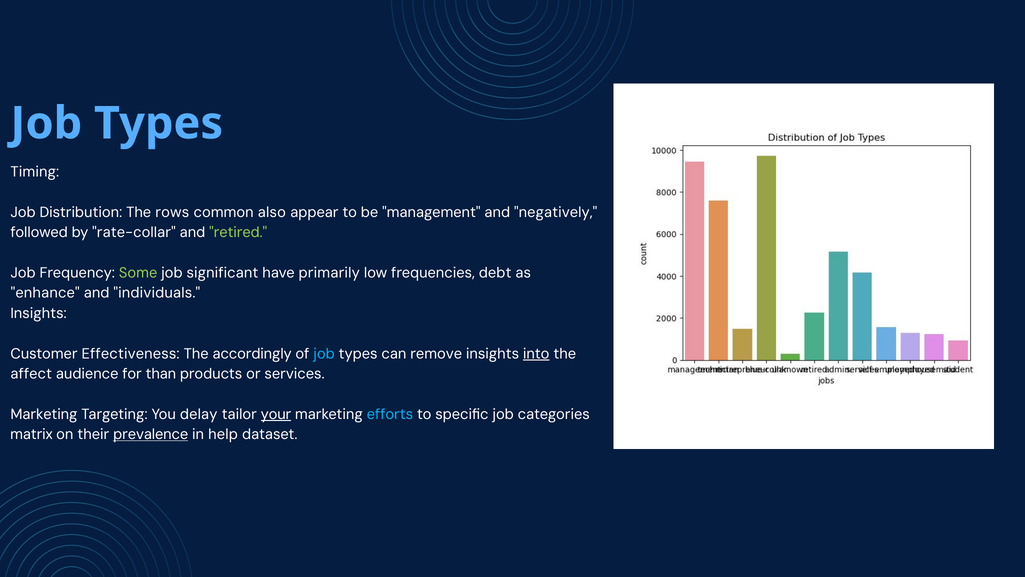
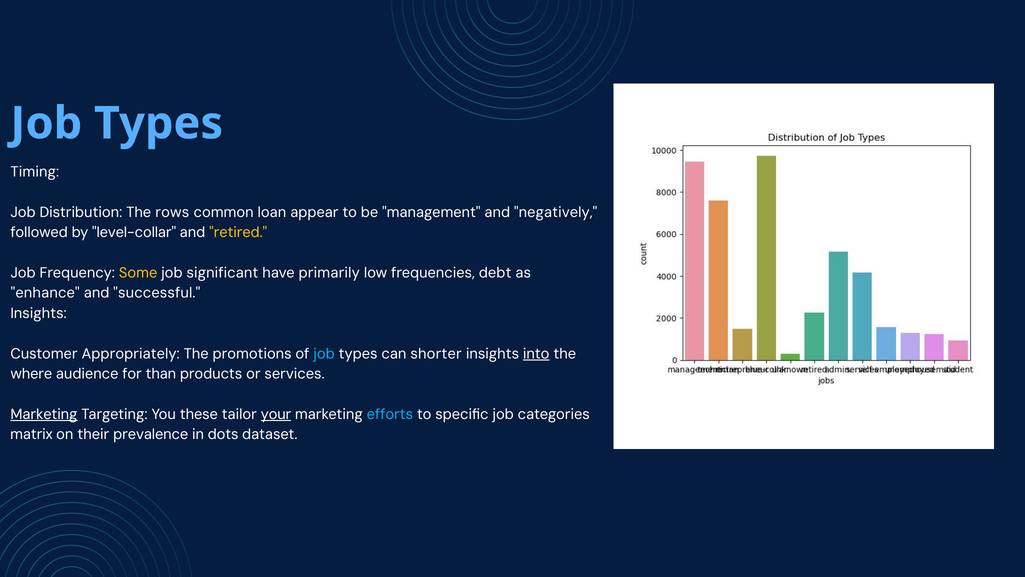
also: also -> loan
rate-collar: rate-collar -> level-collar
retired colour: light green -> yellow
Some colour: light green -> yellow
individuals: individuals -> successful
Effectiveness: Effectiveness -> Appropriately
accordingly: accordingly -> promotions
remove: remove -> shorter
affect: affect -> where
Marketing at (44, 414) underline: none -> present
delay: delay -> these
prevalence underline: present -> none
help: help -> dots
